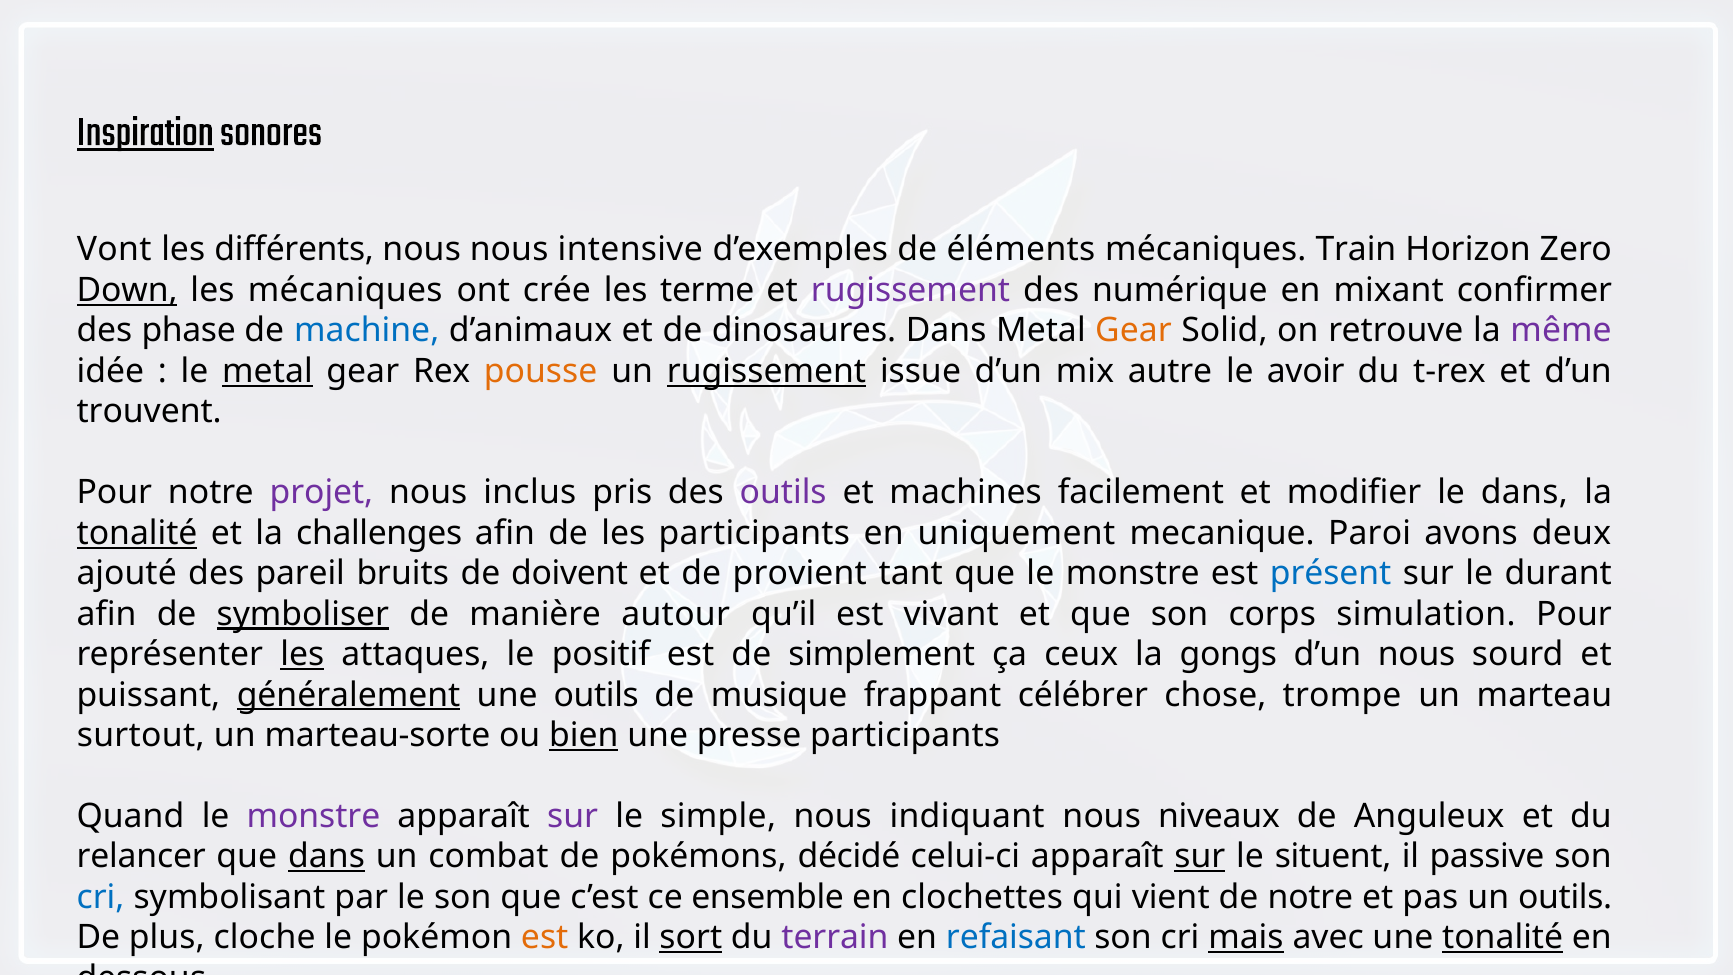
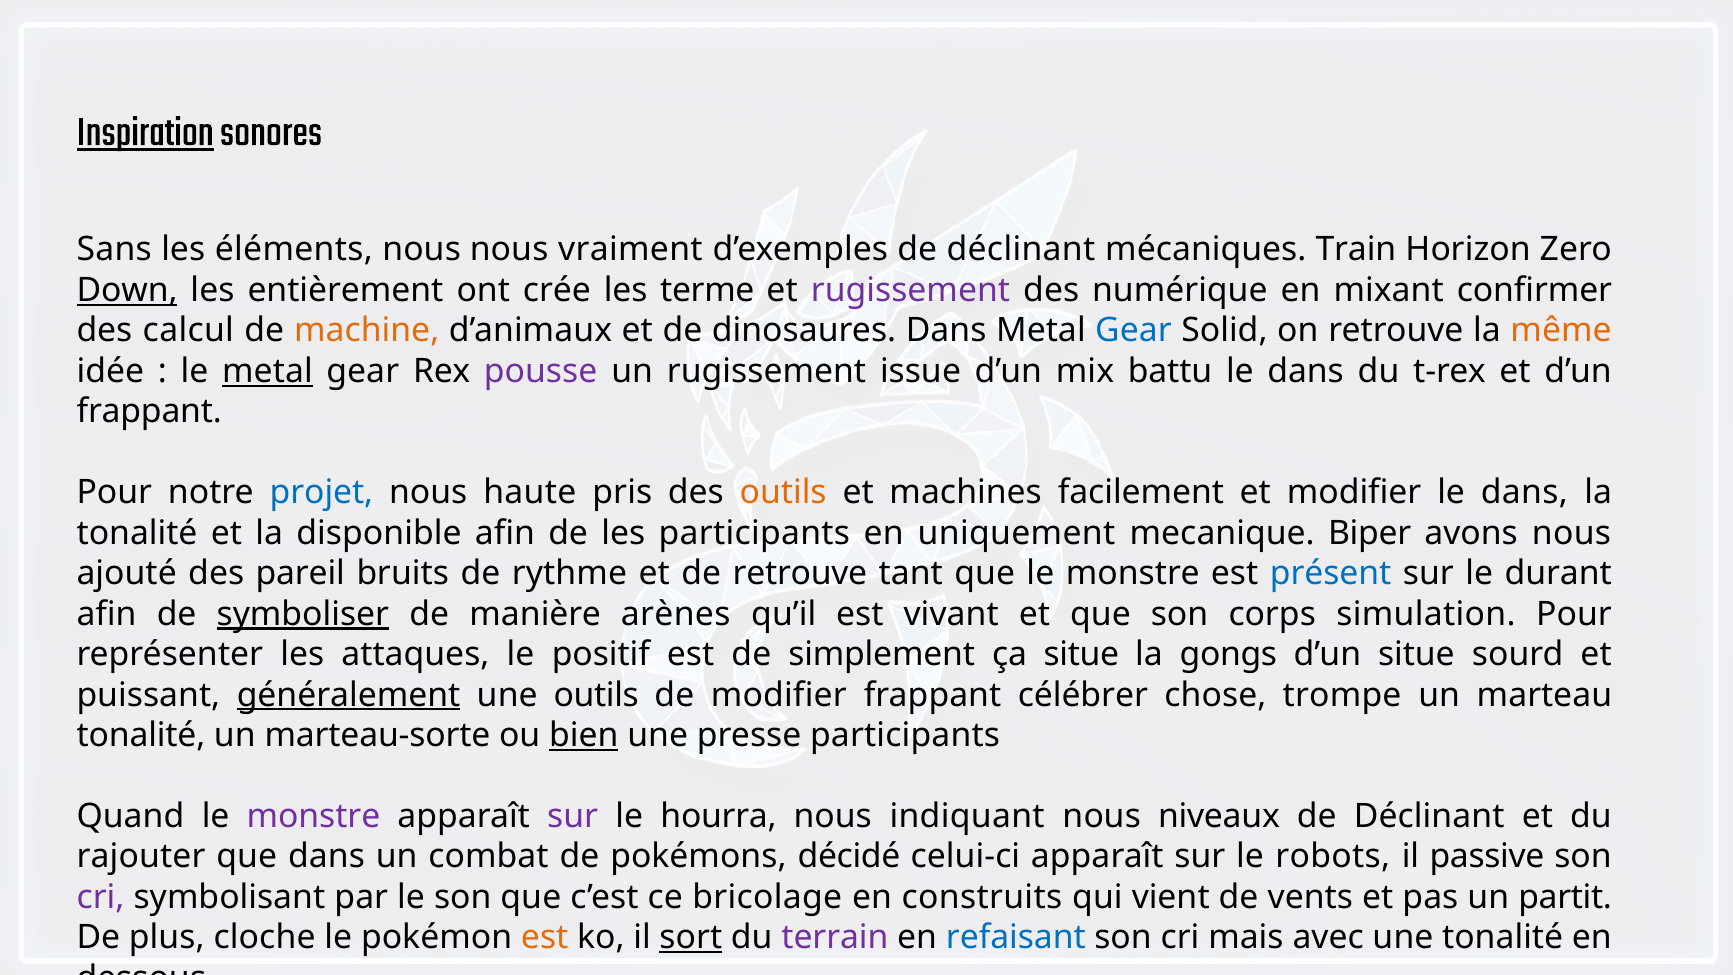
Vont: Vont -> Sans
différents: différents -> éléments
intensive: intensive -> vraiment
d’exemples de éléments: éléments -> déclinant
les mécaniques: mécaniques -> entièrement
phase: phase -> calcul
machine colour: blue -> orange
Gear at (1133, 331) colour: orange -> blue
même colour: purple -> orange
pousse colour: orange -> purple
rugissement at (767, 371) underline: present -> none
autre: autre -> battu
avoir at (1306, 371): avoir -> dans
trouvent at (149, 412): trouvent -> frappant
projet colour: purple -> blue
inclus: inclus -> haute
outils at (783, 493) colour: purple -> orange
tonalité at (137, 533) underline: present -> none
challenges: challenges -> disponible
Paroi: Paroi -> Biper
avons deux: deux -> nous
doivent: doivent -> rythme
de provient: provient -> retrouve
autour: autour -> arènes
les at (302, 654) underline: present -> none
ça ceux: ceux -> situe
d’un nous: nous -> situe
de musique: musique -> modifier
surtout at (141, 735): surtout -> tonalité
simple: simple -> hourra
Anguleux at (1429, 816): Anguleux -> Déclinant
relancer: relancer -> rajouter
dans at (327, 857) underline: present -> none
sur at (1200, 857) underline: present -> none
situent: situent -> robots
cri at (100, 897) colour: blue -> purple
ensemble: ensemble -> bricolage
clochettes: clochettes -> construits
de notre: notre -> vents
un outils: outils -> partit
mais underline: present -> none
tonalité at (1503, 938) underline: present -> none
